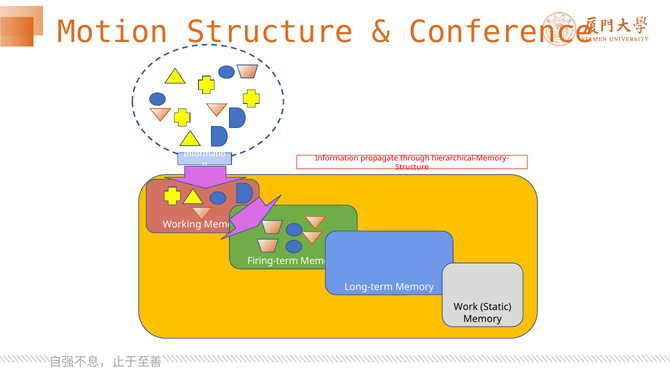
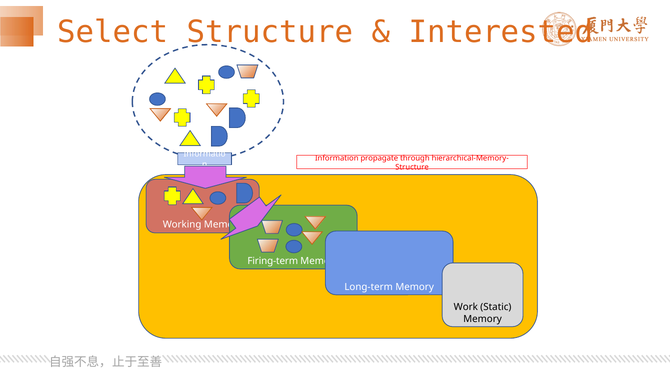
Motion: Motion -> Select
Conference: Conference -> Interested
